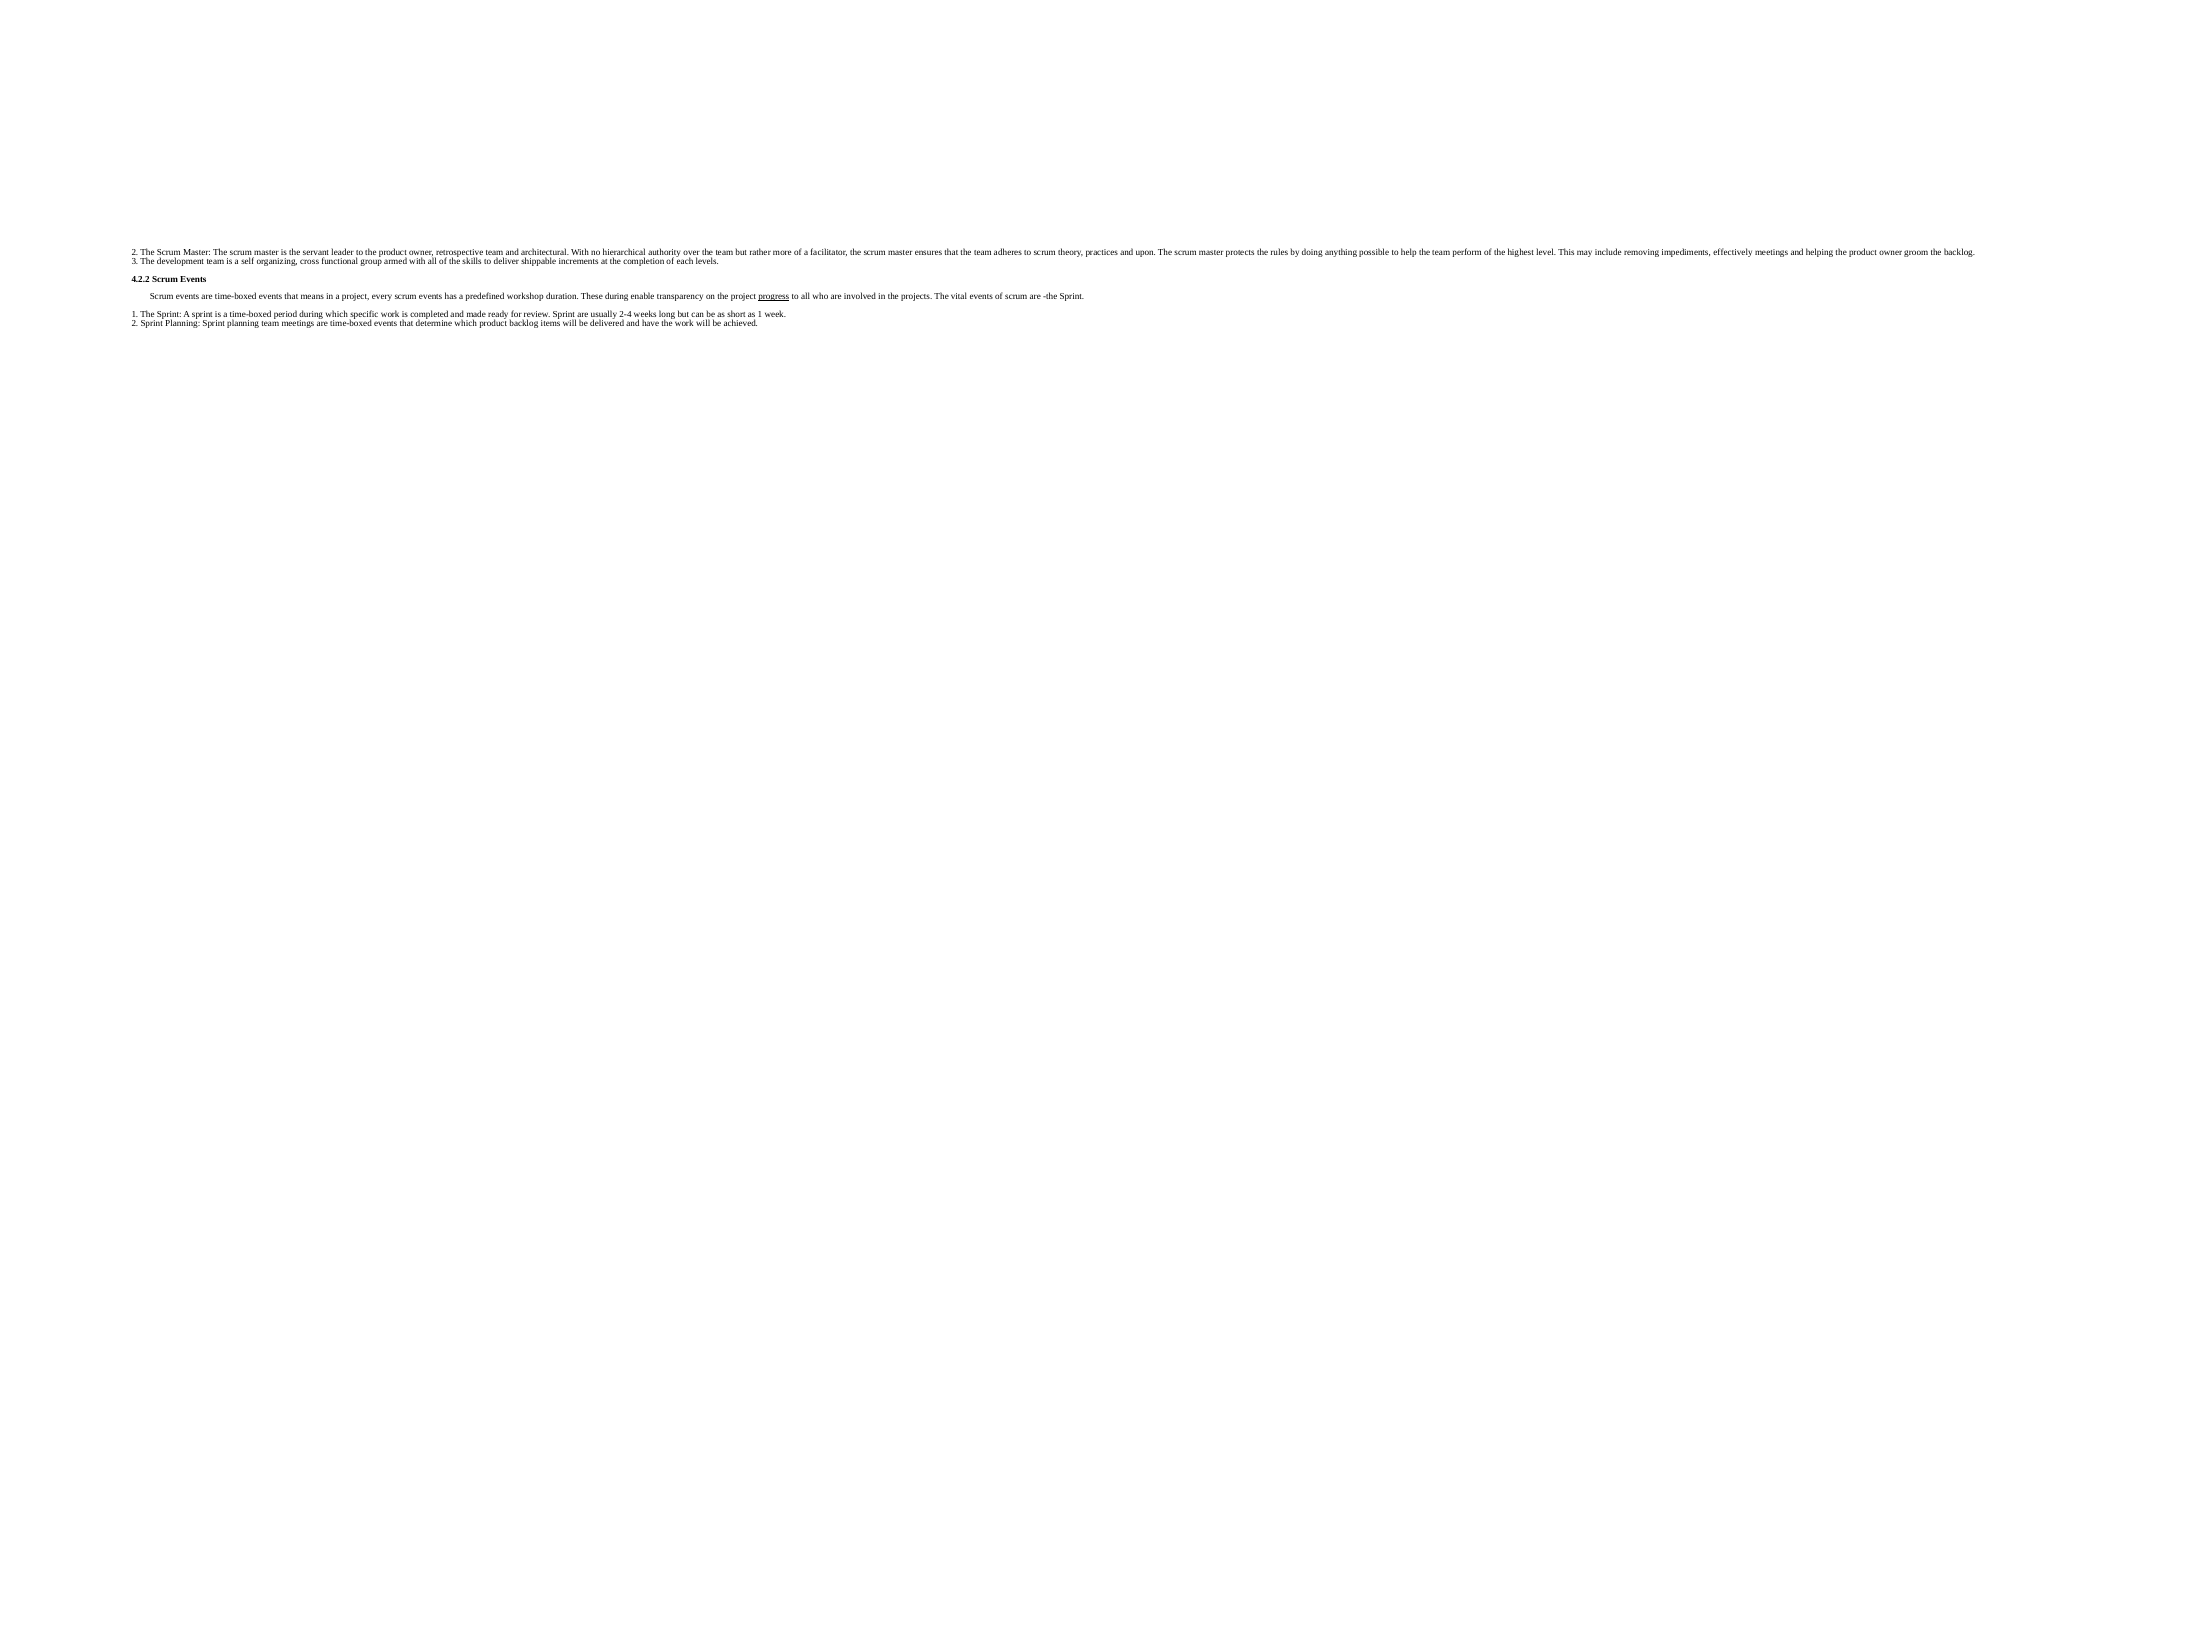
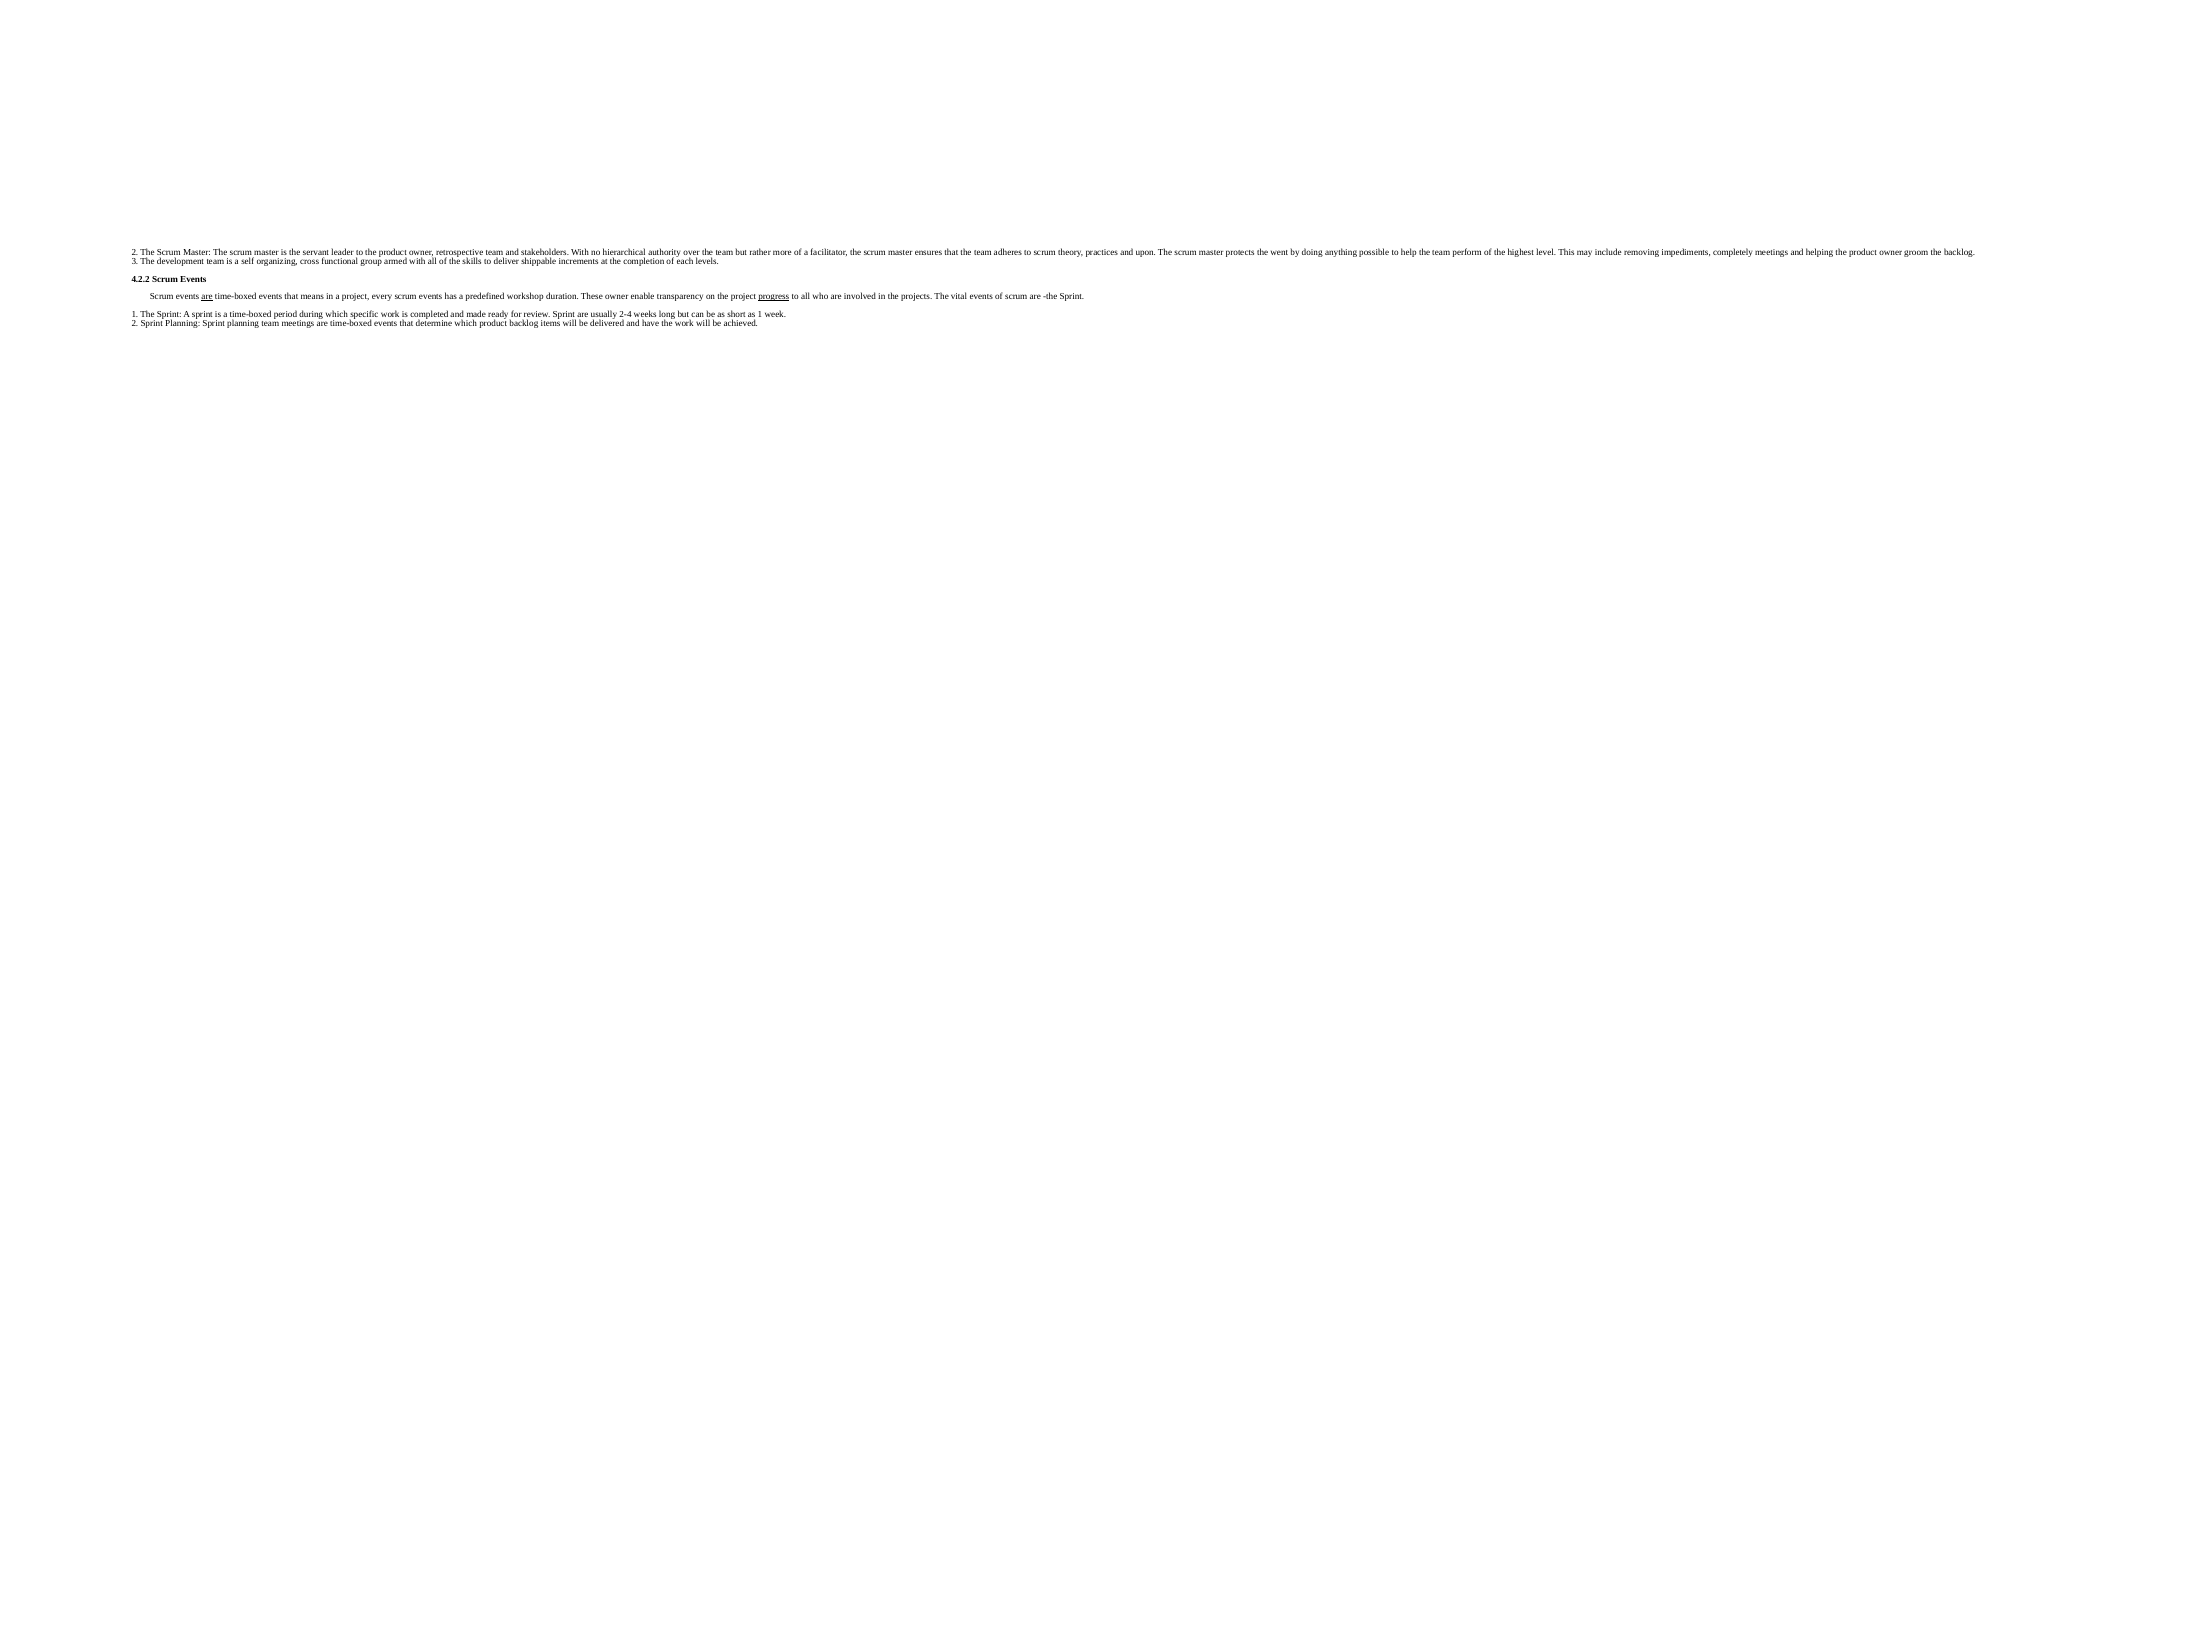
architectural: architectural -> stakeholders
rules: rules -> went
effectively: effectively -> completely
are at (207, 297) underline: none -> present
These during: during -> owner
